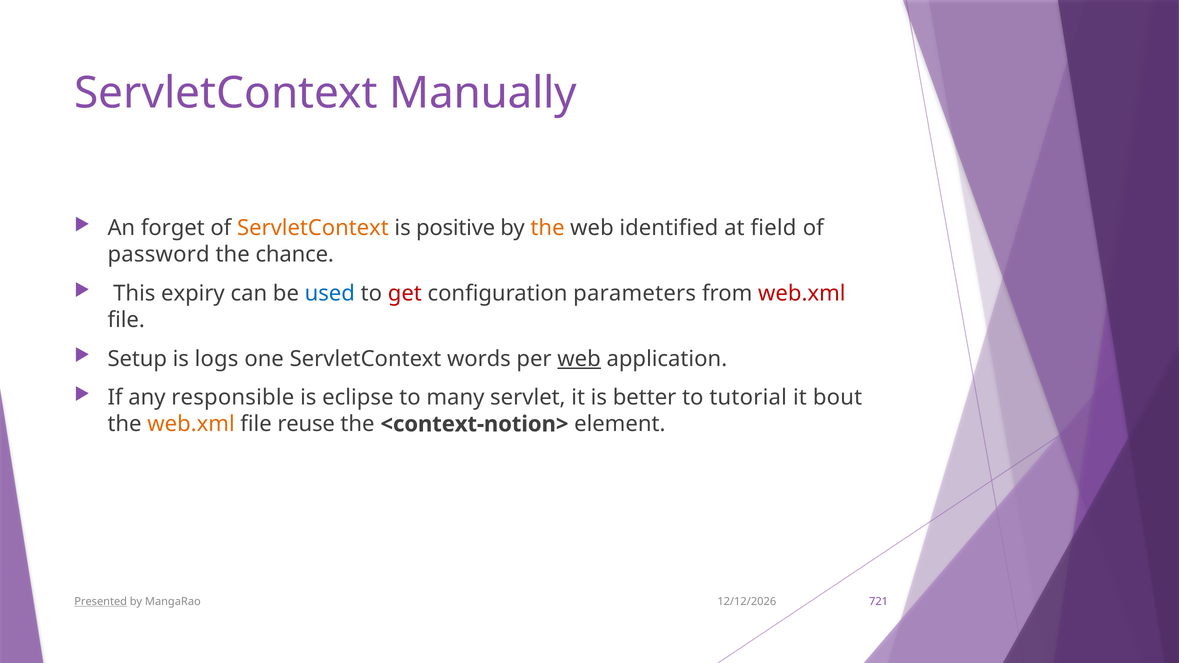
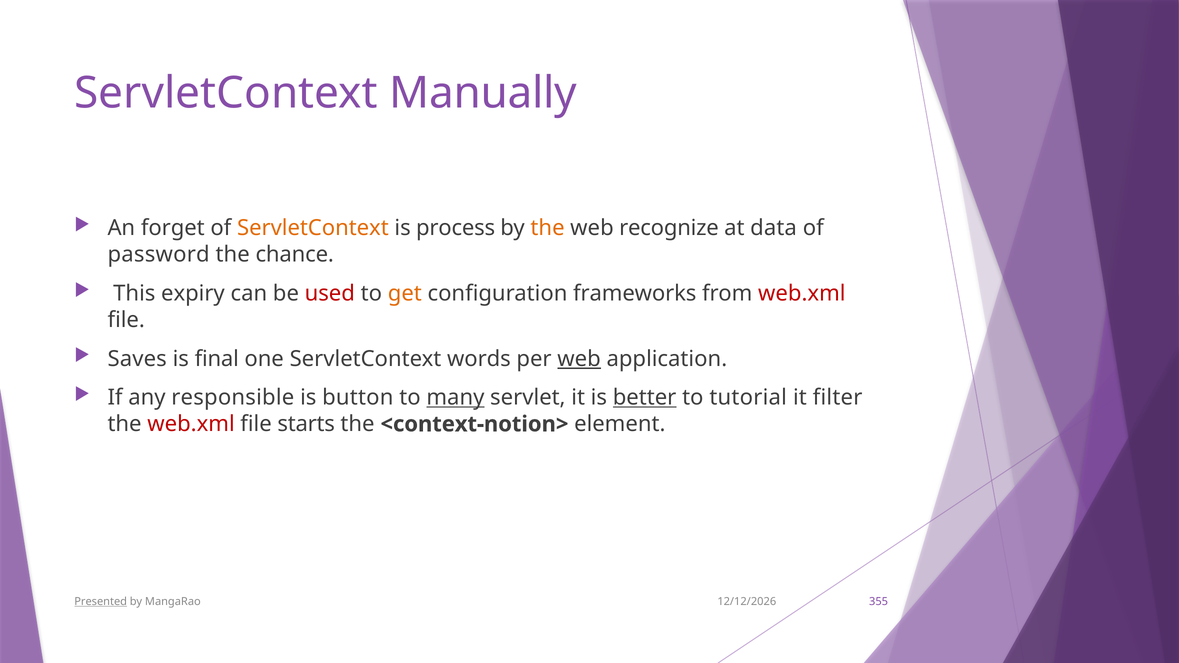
positive: positive -> process
identified: identified -> recognize
field: field -> data
used colour: blue -> red
get colour: red -> orange
parameters: parameters -> frameworks
Setup: Setup -> Saves
logs: logs -> final
eclipse: eclipse -> button
many underline: none -> present
better underline: none -> present
bout: bout -> filter
web.xml at (191, 424) colour: orange -> red
reuse: reuse -> starts
721: 721 -> 355
